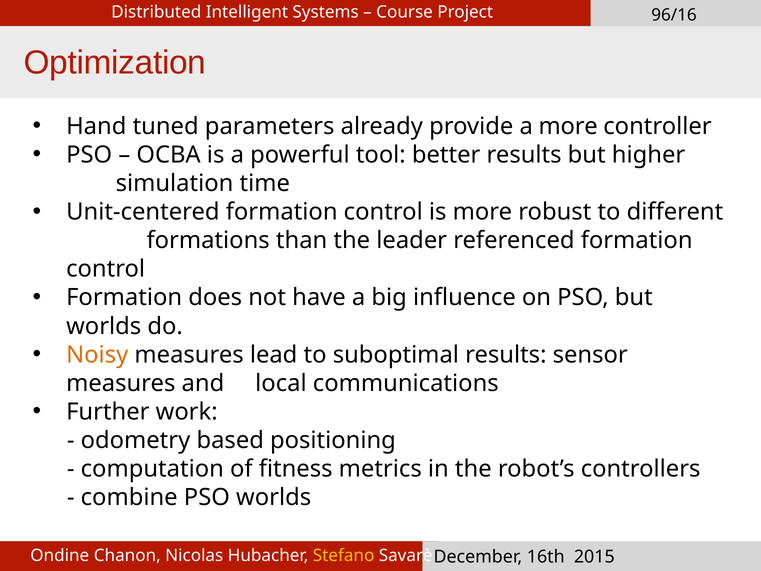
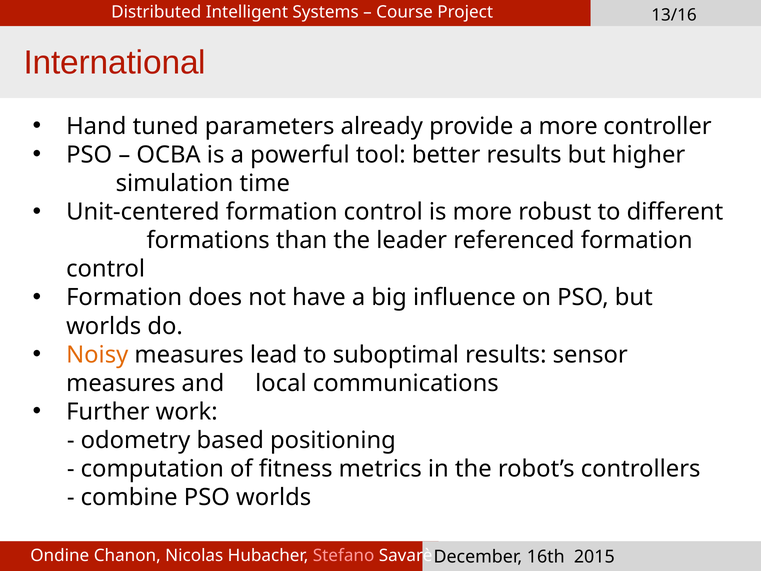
96/16: 96/16 -> 13/16
Optimization: Optimization -> International
Stefano colour: yellow -> pink
